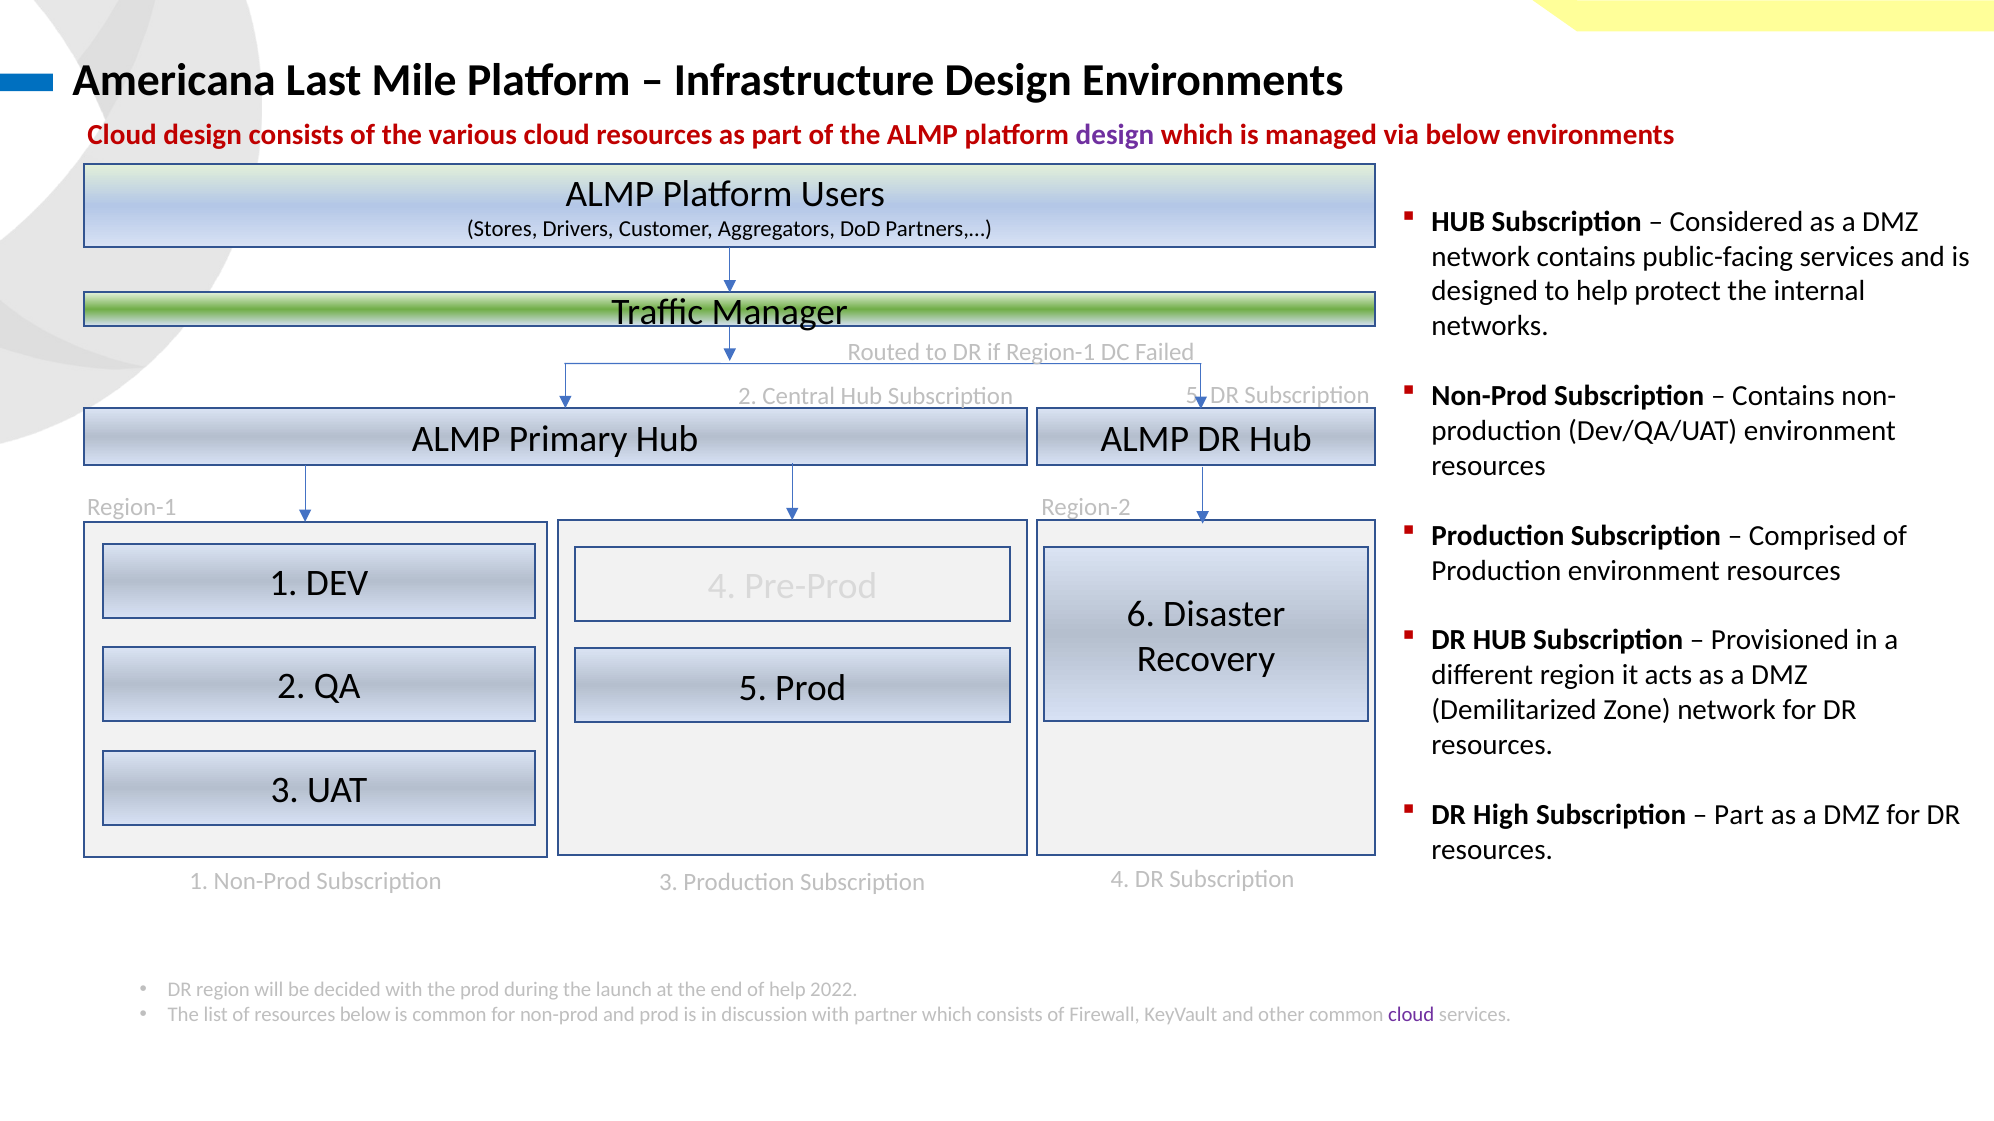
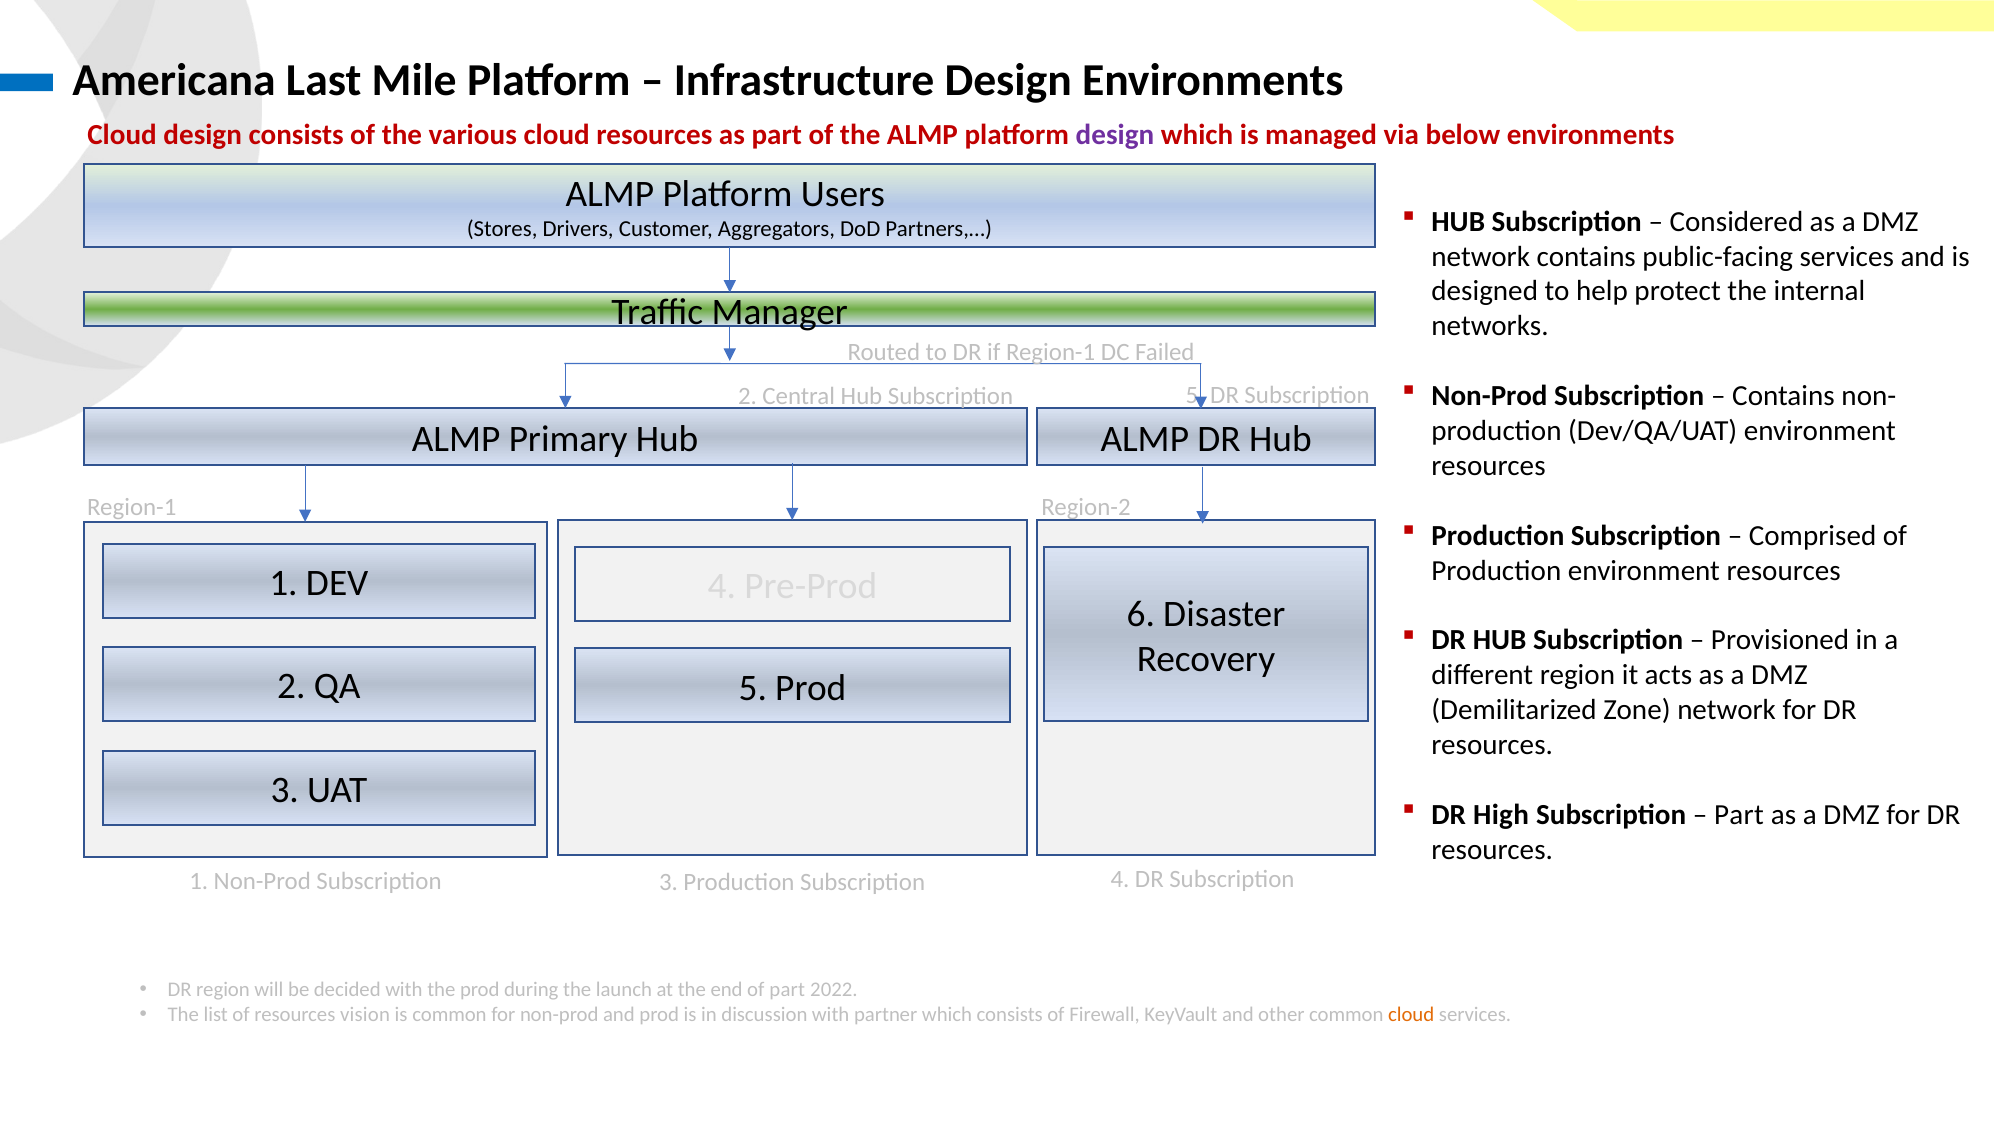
of help: help -> part
resources below: below -> vision
cloud at (1411, 1015) colour: purple -> orange
